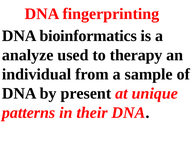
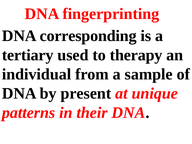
bioinformatics: bioinformatics -> corresponding
analyze: analyze -> tertiary
